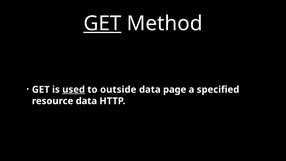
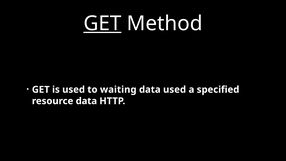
used at (74, 90) underline: present -> none
outside: outside -> waiting
data page: page -> used
